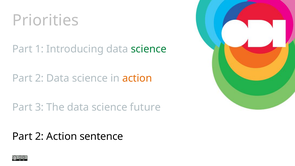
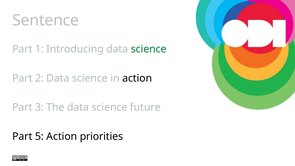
Priorities: Priorities -> Sentence
action at (137, 78) colour: orange -> black
2 at (39, 136): 2 -> 5
sentence: sentence -> priorities
